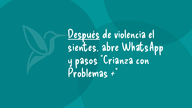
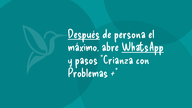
violencia: violencia -> persona
sientes: sientes -> máximo
WhatsApp underline: none -> present
